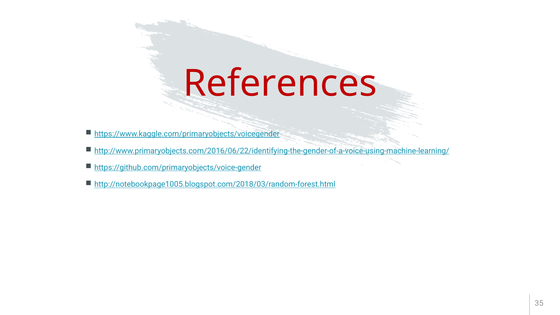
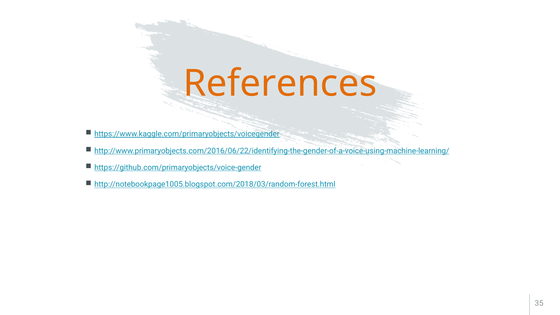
References colour: red -> orange
